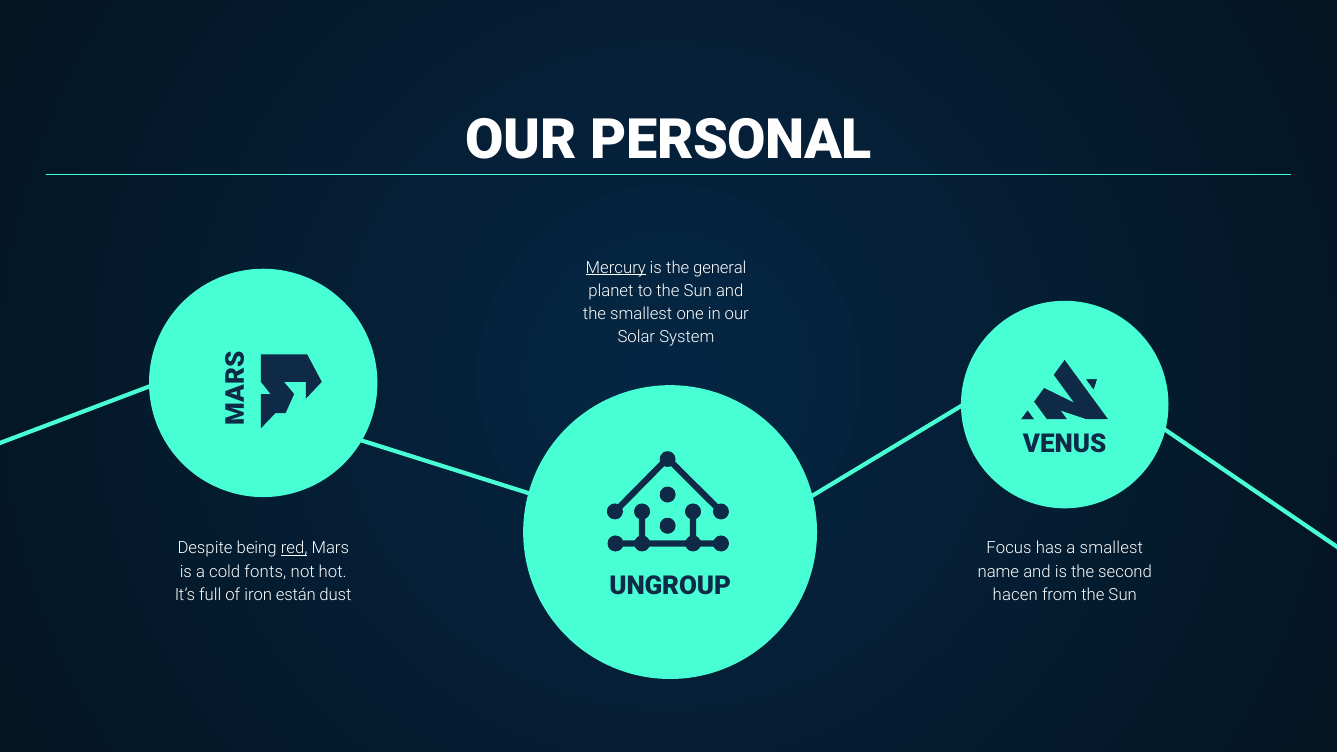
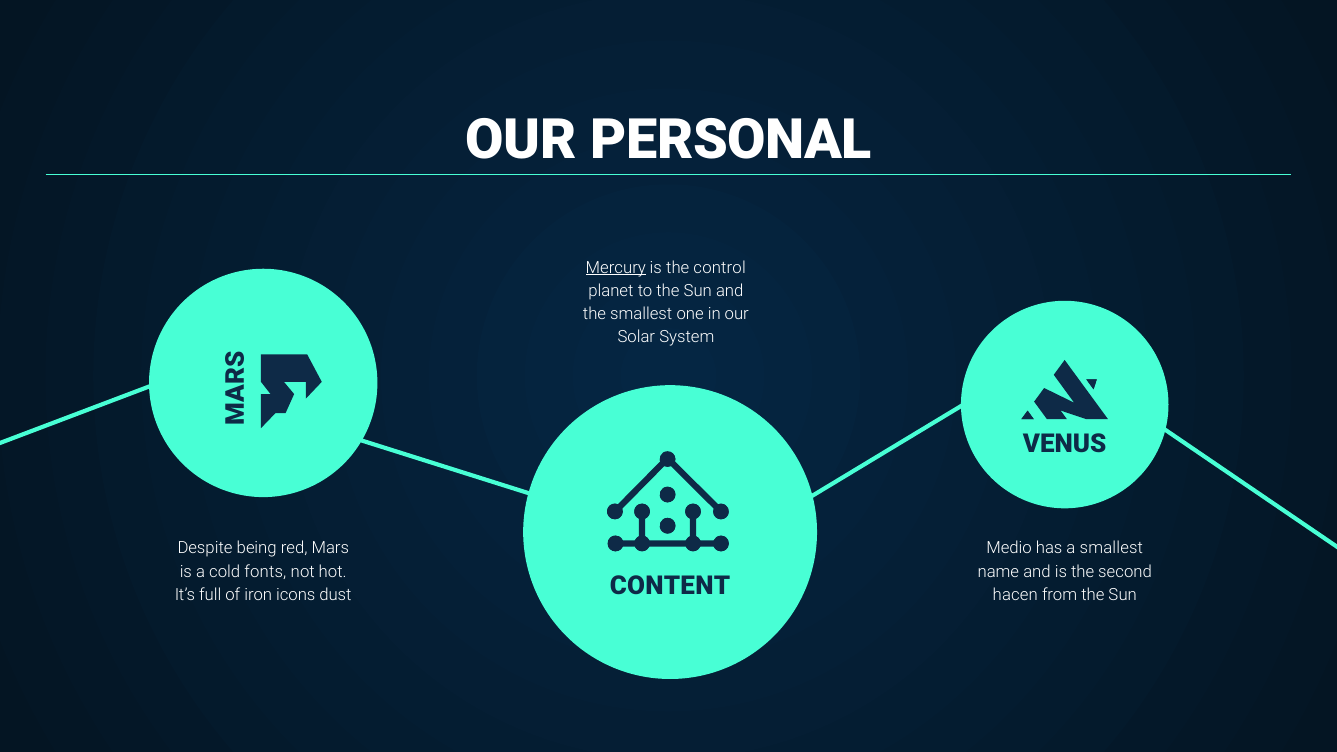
general: general -> control
red underline: present -> none
Focus: Focus -> Medio
UNGROUP: UNGROUP -> CONTENT
están: están -> icons
